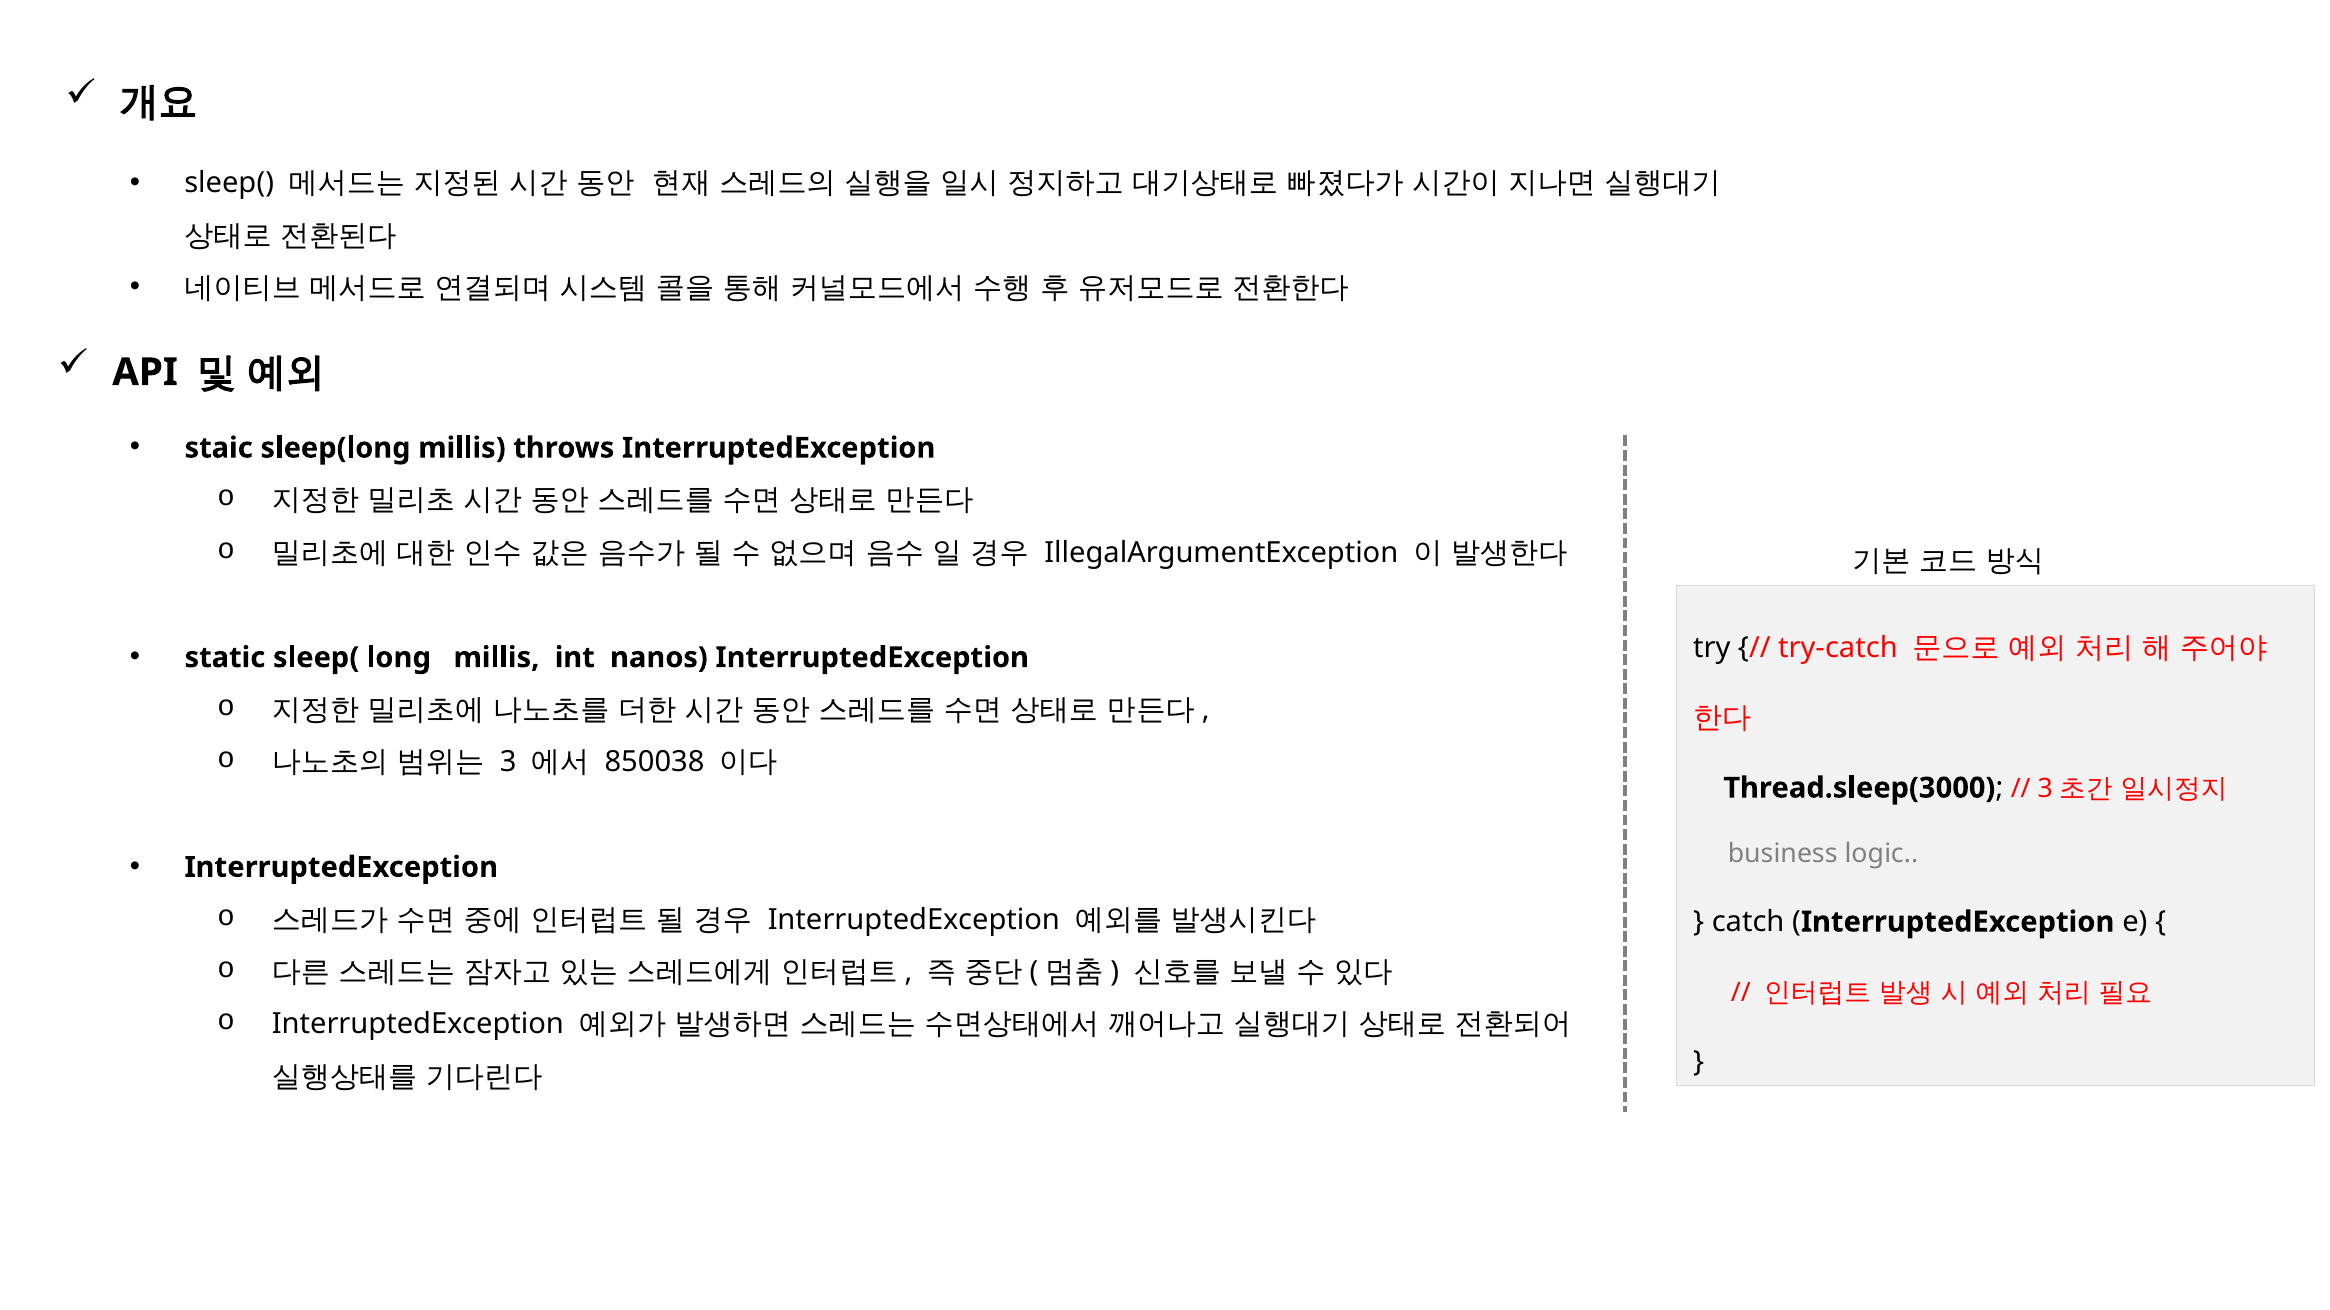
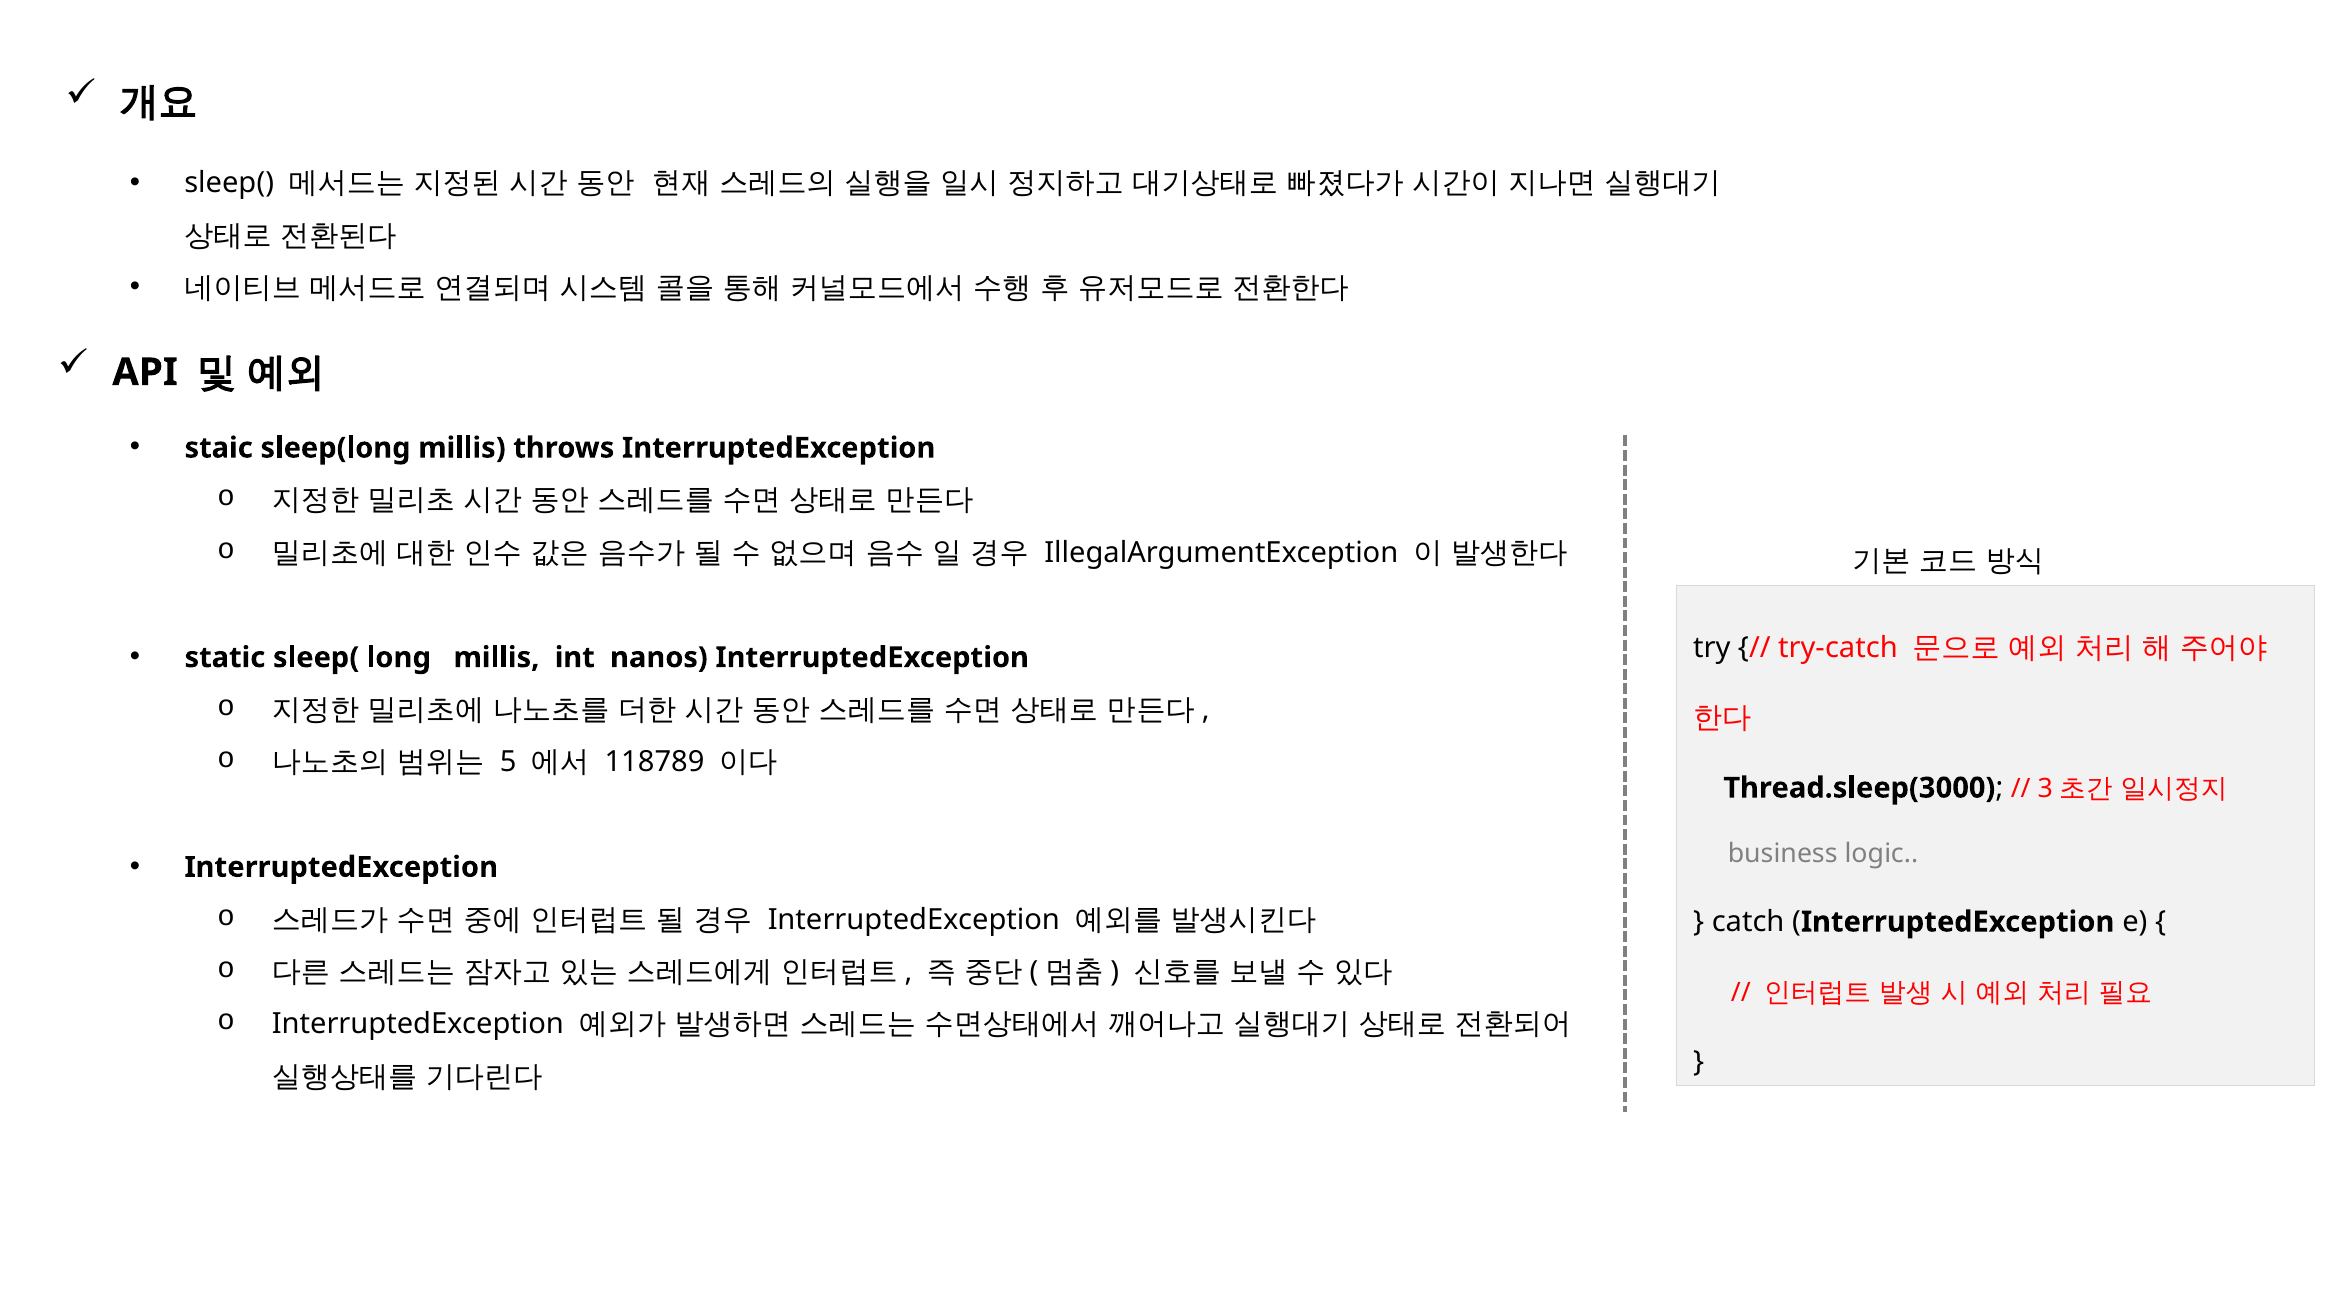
3: 3 -> 5
850038: 850038 -> 118789
